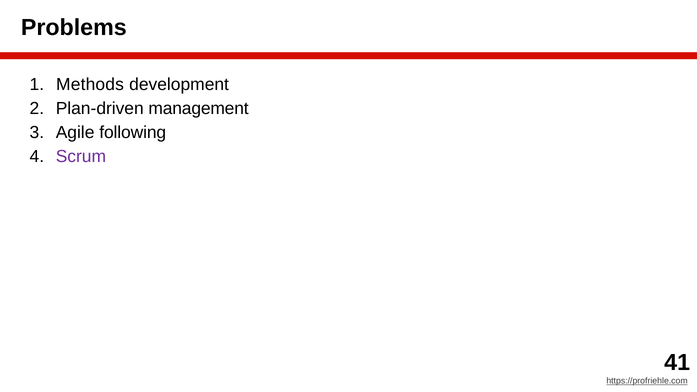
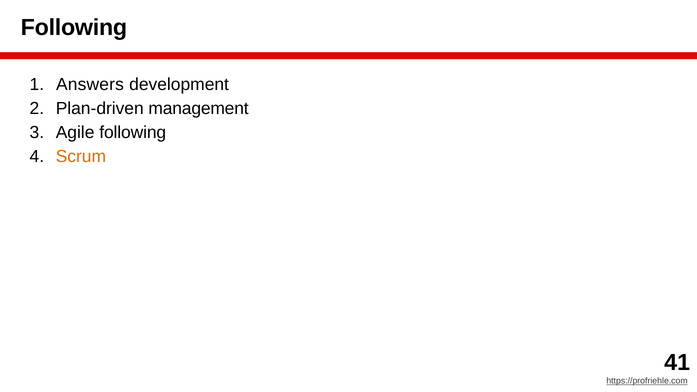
Problems at (74, 28): Problems -> Following
Methods: Methods -> Answers
Scrum colour: purple -> orange
